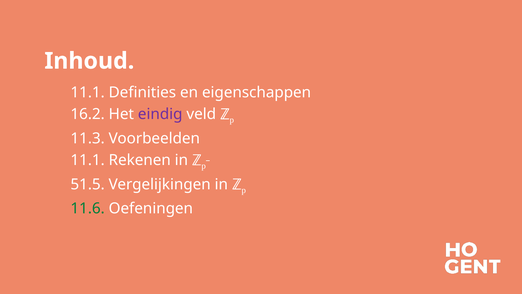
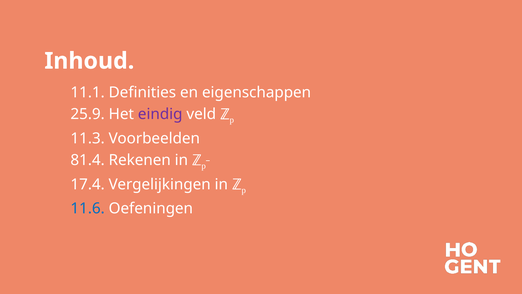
16.2: 16.2 -> 25.9
11.1 at (88, 160): 11.1 -> 81.4
51.5: 51.5 -> 17.4
11.6 colour: green -> blue
